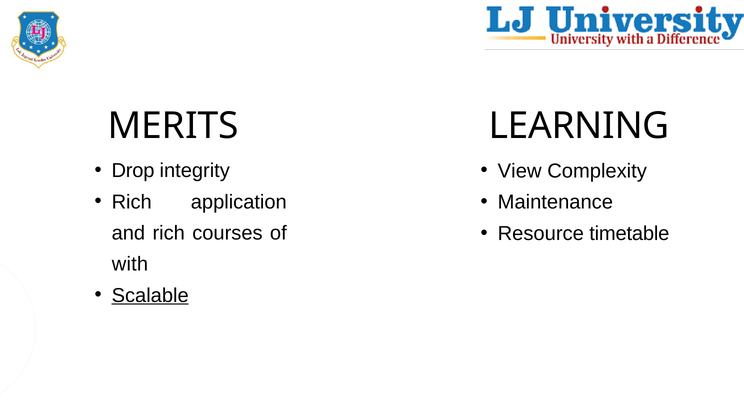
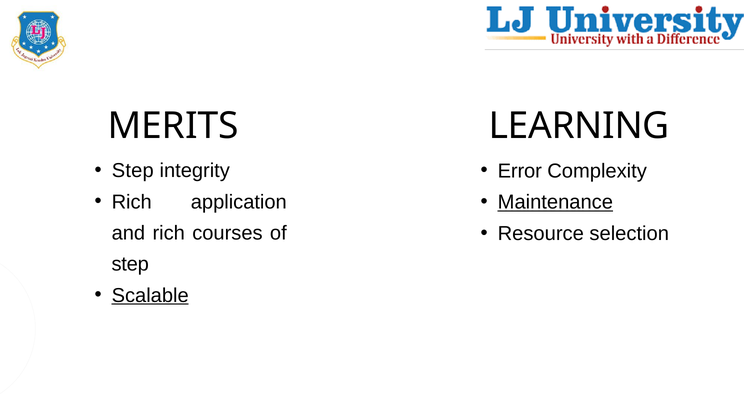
Drop at (133, 171): Drop -> Step
View: View -> Error
Maintenance underline: none -> present
timetable: timetable -> selection
with at (130, 264): with -> step
